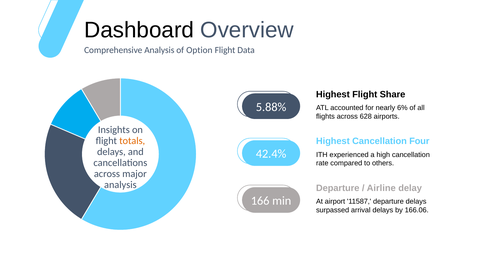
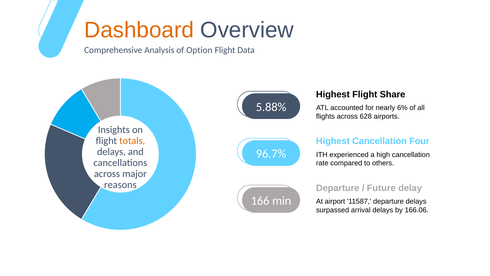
Dashboard colour: black -> orange
42.4%: 42.4% -> 96.7%
analysis at (120, 185): analysis -> reasons
Airline: Airline -> Future
